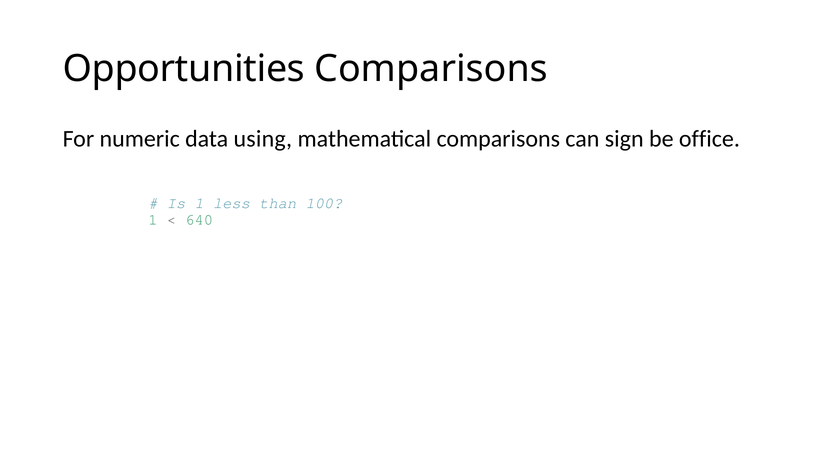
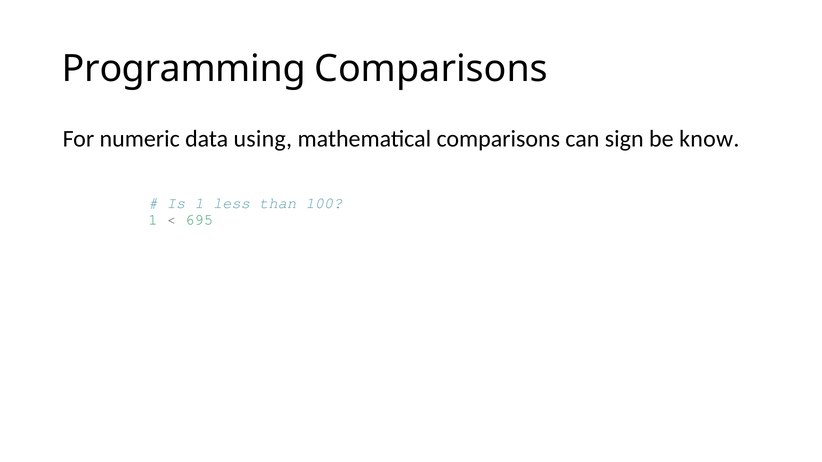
Opportunities: Opportunities -> Programming
office: office -> know
640: 640 -> 695
